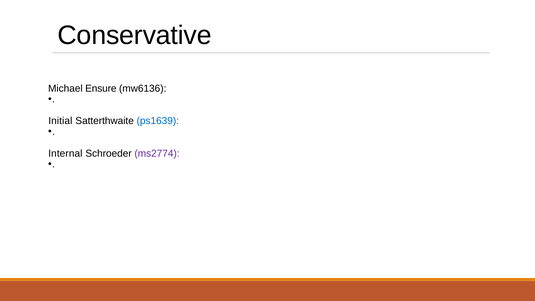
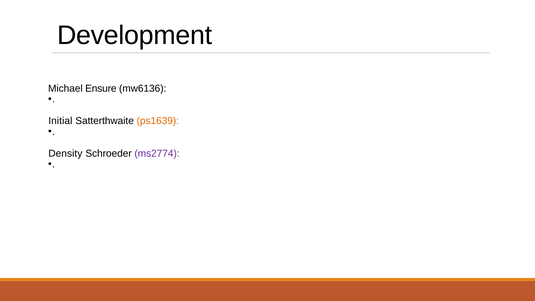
Conservative: Conservative -> Development
ps1639 colour: blue -> orange
Internal: Internal -> Density
